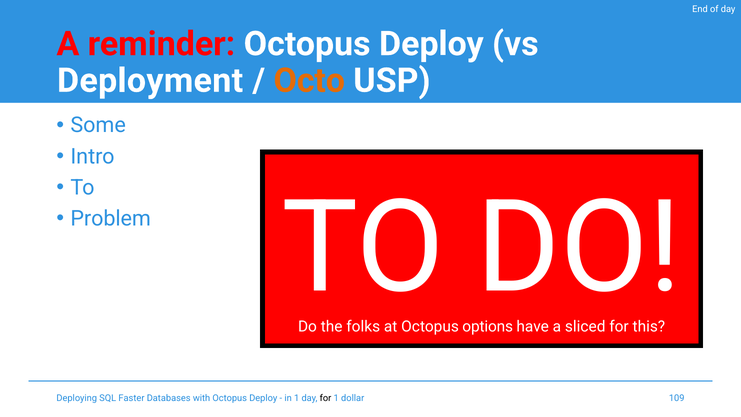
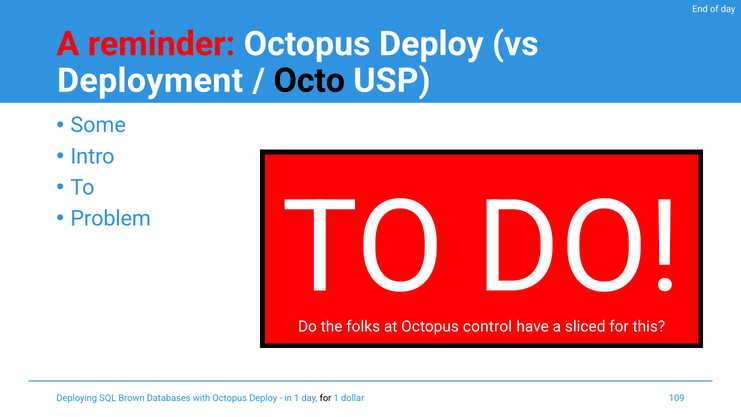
Octo colour: orange -> black
options: options -> control
Faster: Faster -> Brown
